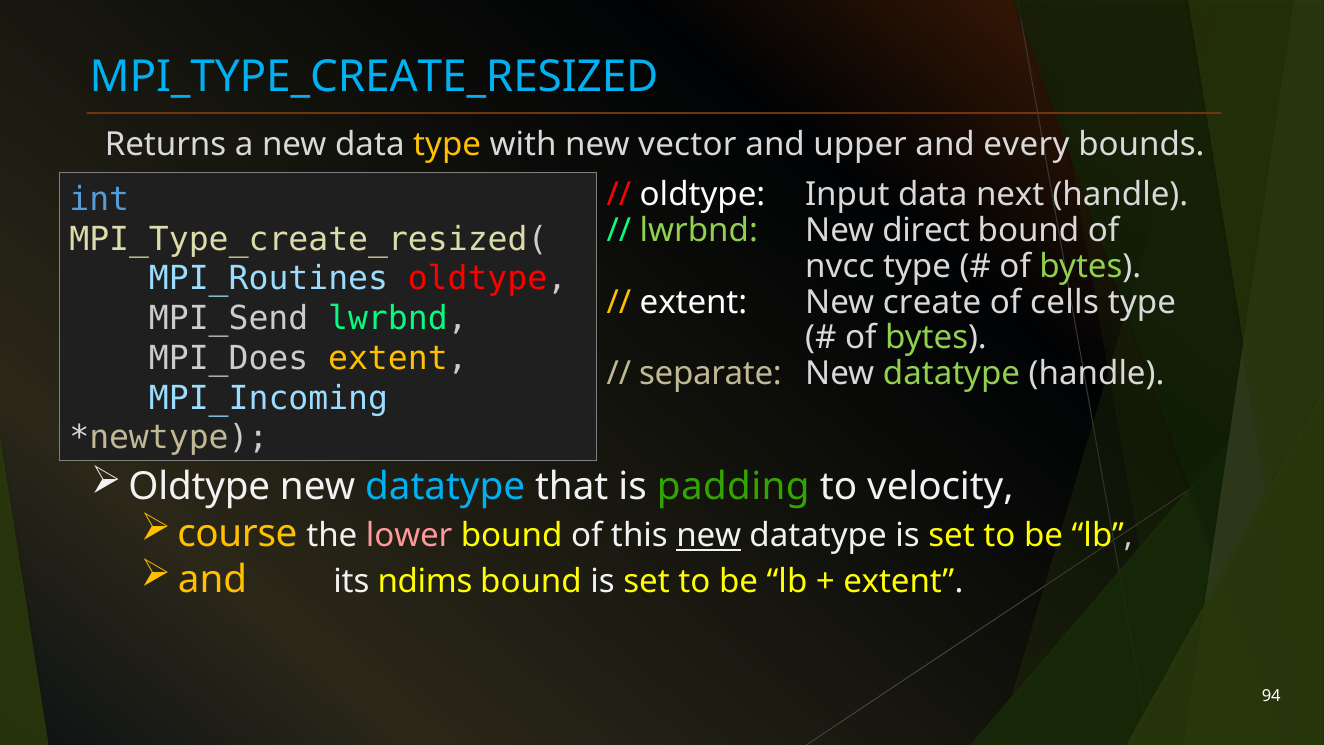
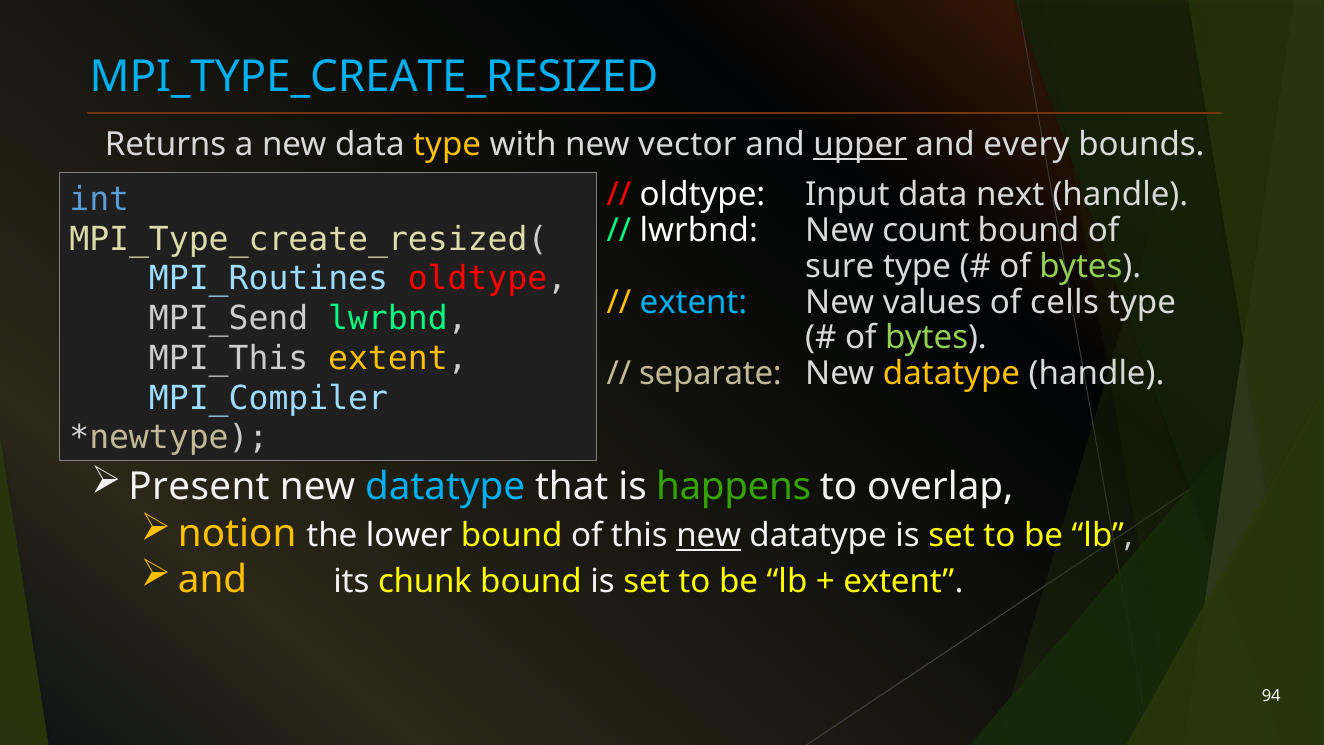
upper underline: none -> present
lwrbnd at (699, 231) colour: light green -> white
direct: direct -> count
nvcc: nvcc -> sure
extent at (693, 302) colour: white -> light blue
create: create -> values
MPI_Does: MPI_Does -> MPI_This
datatype at (952, 374) colour: light green -> yellow
MPI_Incoming: MPI_Incoming -> MPI_Compiler
Oldtype at (199, 487): Oldtype -> Present
padding: padding -> happens
velocity: velocity -> overlap
course: course -> notion
lower colour: pink -> white
ndims: ndims -> chunk
